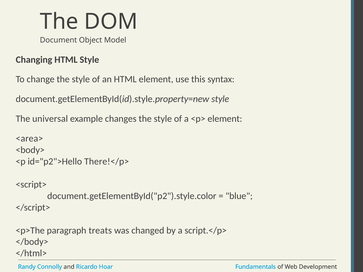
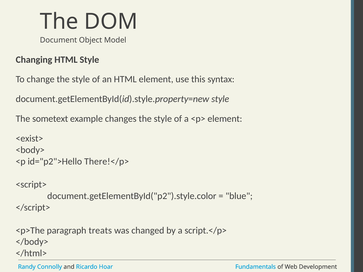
universal: universal -> sometext
<area>: <area> -> <exist>
